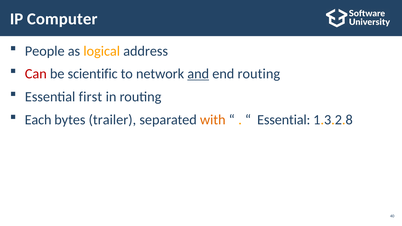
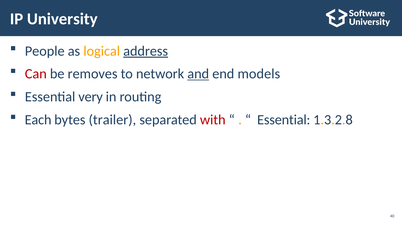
Computer: Computer -> University
address underline: none -> present
scientific: scientific -> removes
end routing: routing -> models
first: first -> very
with colour: orange -> red
